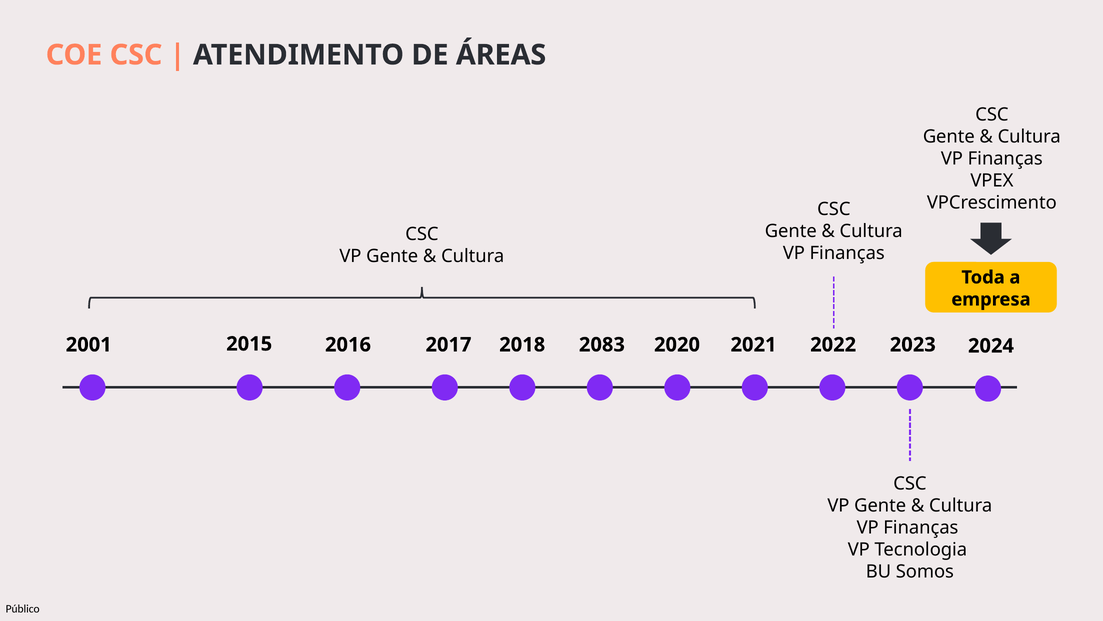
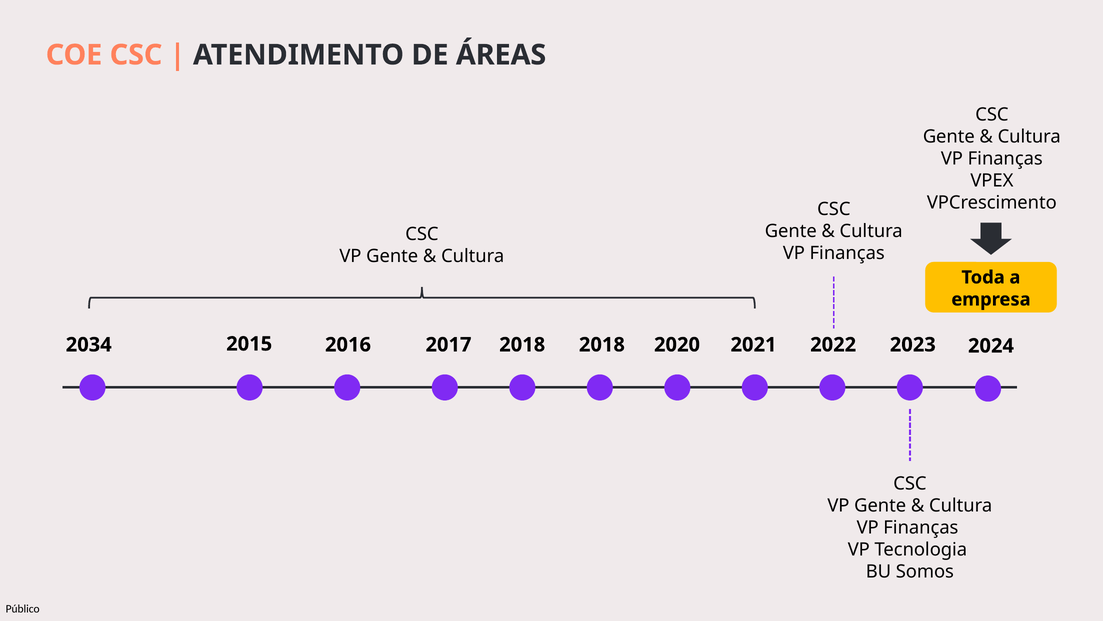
2001: 2001 -> 2034
2083 at (602, 344): 2083 -> 2018
